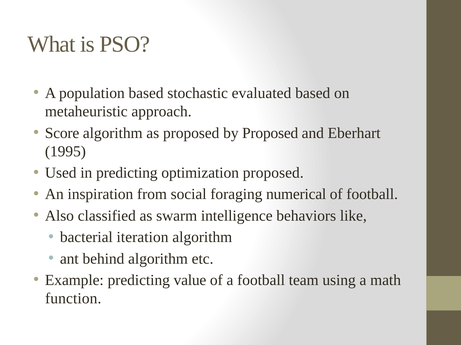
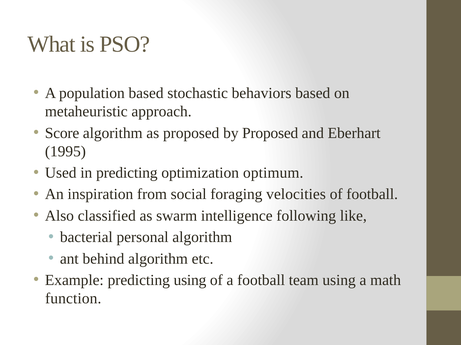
evaluated: evaluated -> behaviors
optimization proposed: proposed -> optimum
numerical: numerical -> velocities
behaviors: behaviors -> following
iteration: iteration -> personal
predicting value: value -> using
